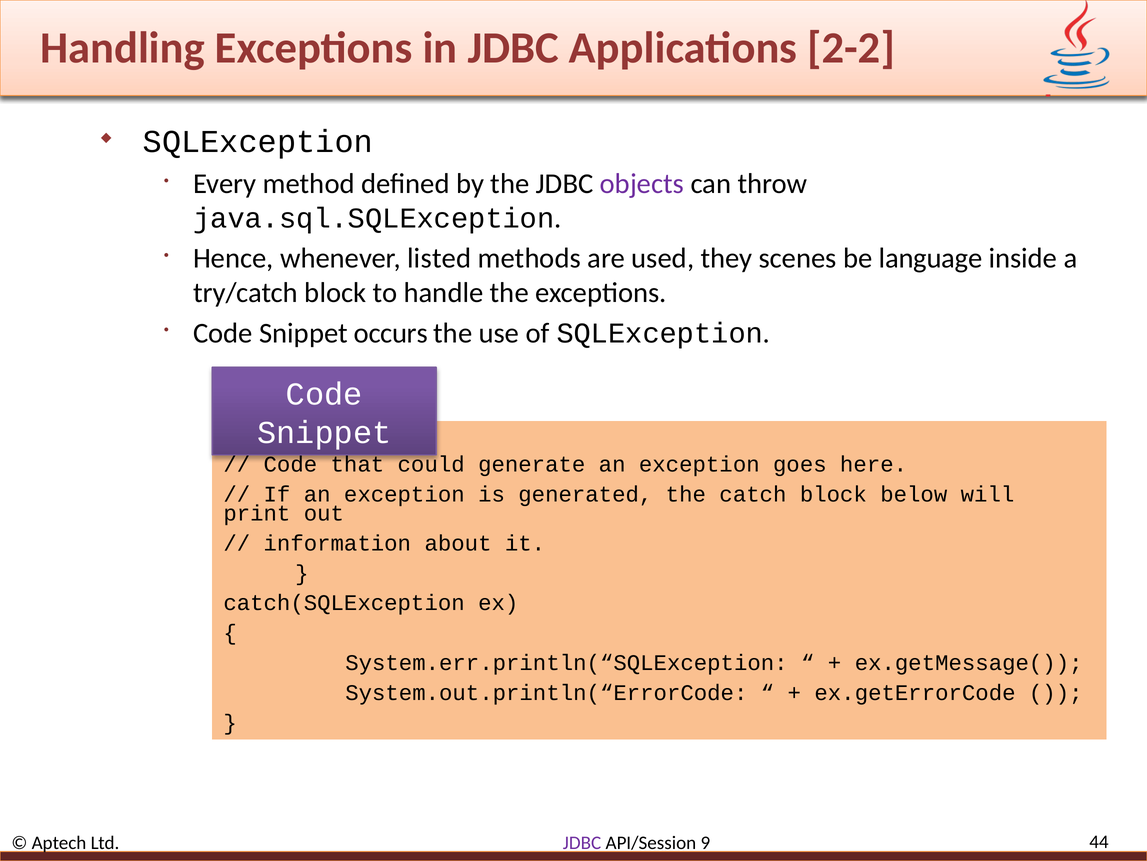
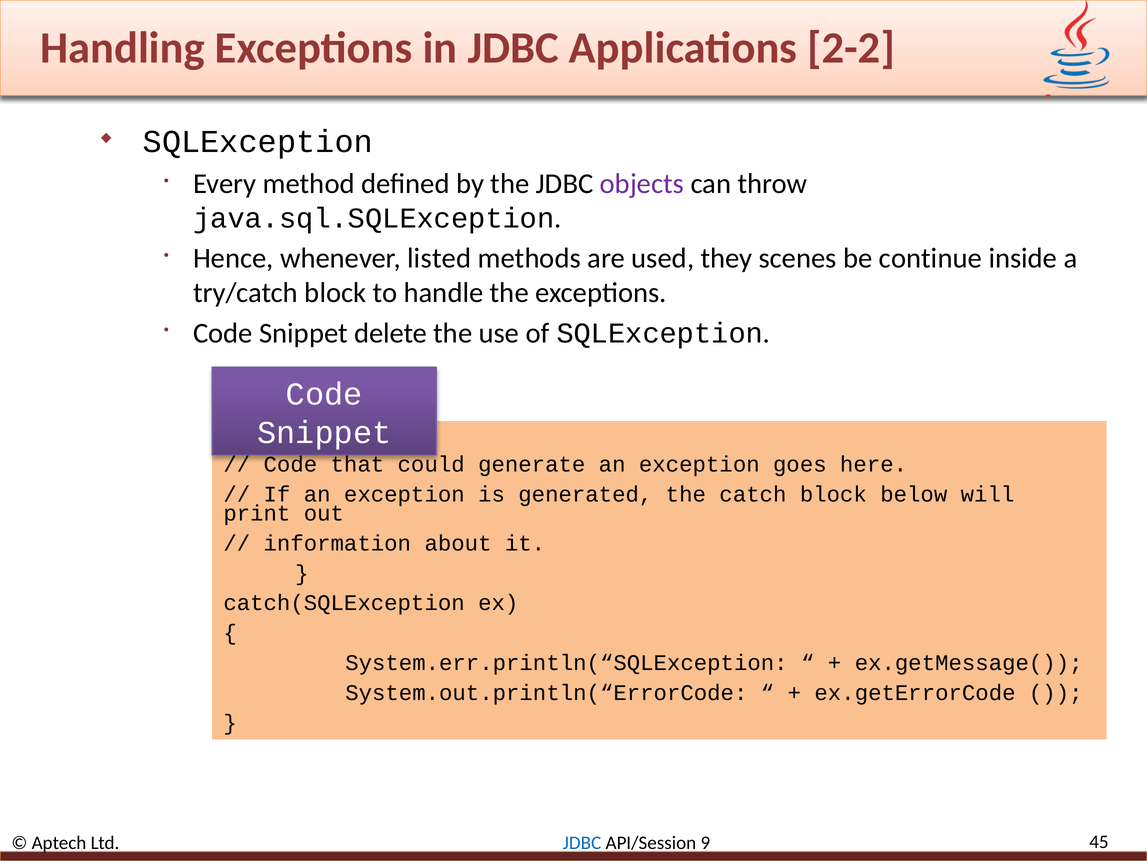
language: language -> continue
occurs: occurs -> delete
JDBC at (582, 842) colour: purple -> blue
44: 44 -> 45
